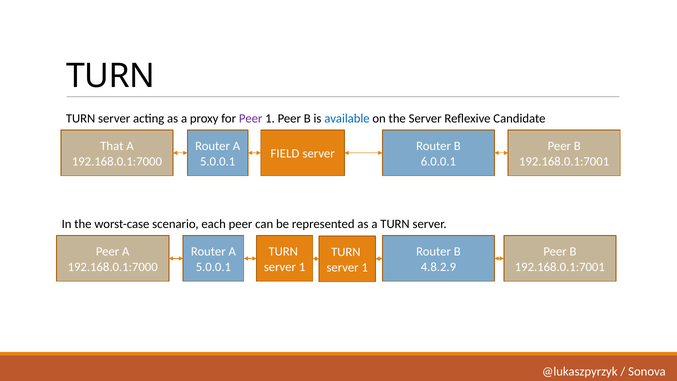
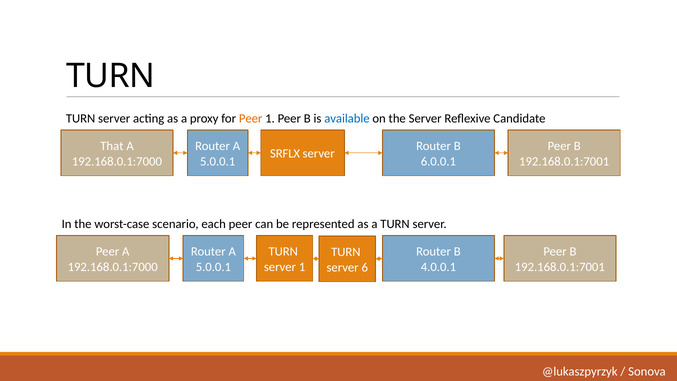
Peer at (251, 119) colour: purple -> orange
FIELD: FIELD -> SRFLX
4.8.2.9: 4.8.2.9 -> 4.0.0.1
1 at (365, 267): 1 -> 6
